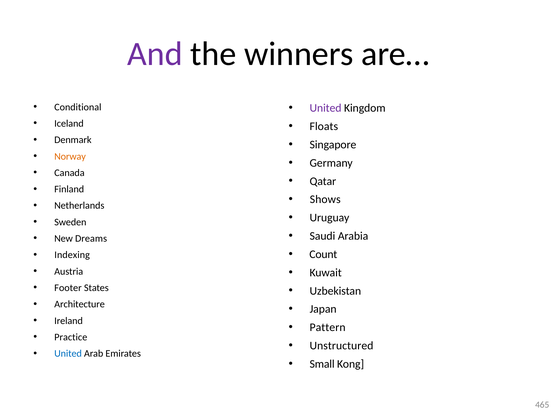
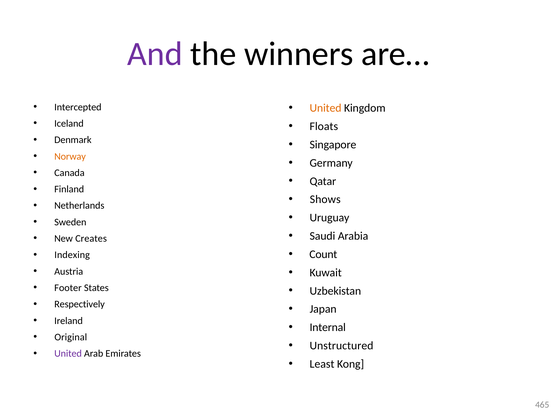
Conditional: Conditional -> Intercepted
United at (326, 108) colour: purple -> orange
Dreams: Dreams -> Creates
Architecture: Architecture -> Respectively
Pattern: Pattern -> Internal
Practice: Practice -> Original
United at (68, 353) colour: blue -> purple
Small: Small -> Least
